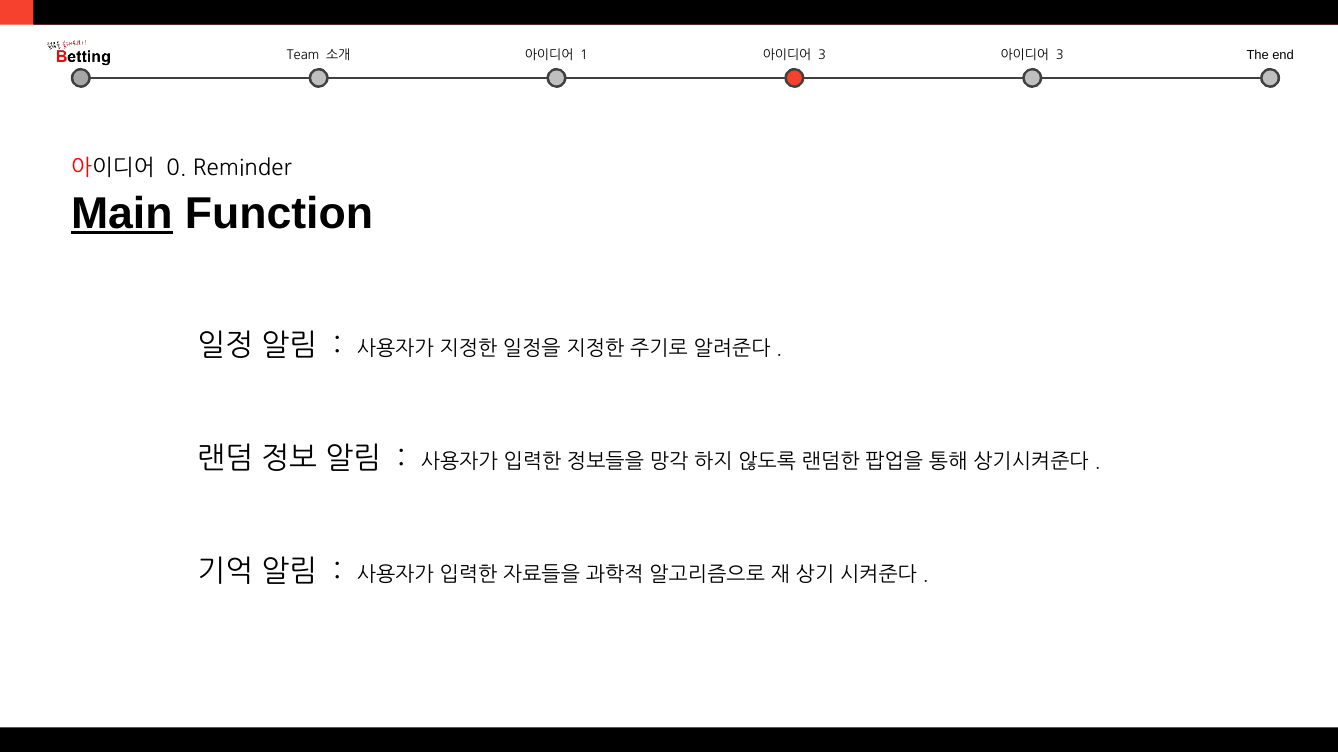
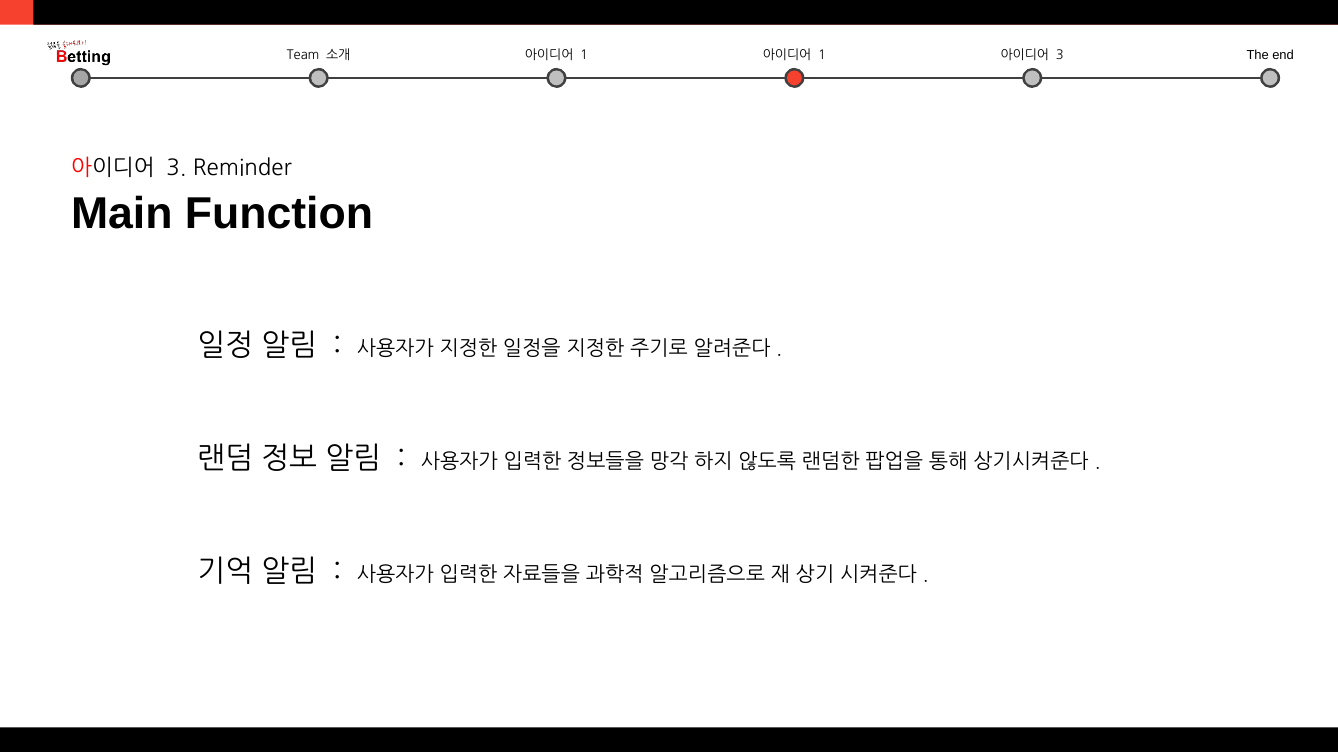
3 at (822, 55): 3 -> 1
0 at (177, 168): 0 -> 3
Main underline: present -> none
